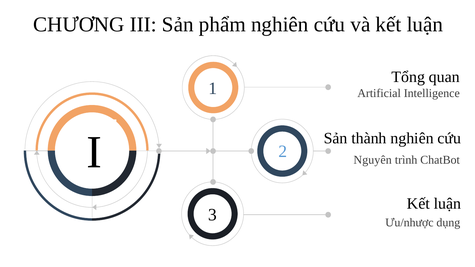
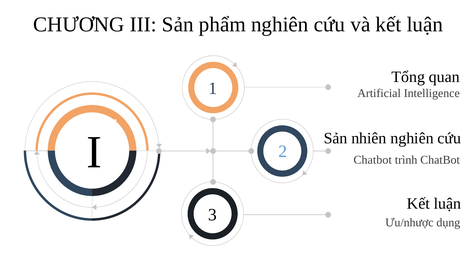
thành: thành -> nhiên
Nguyên at (373, 160): Nguyên -> Chatbot
